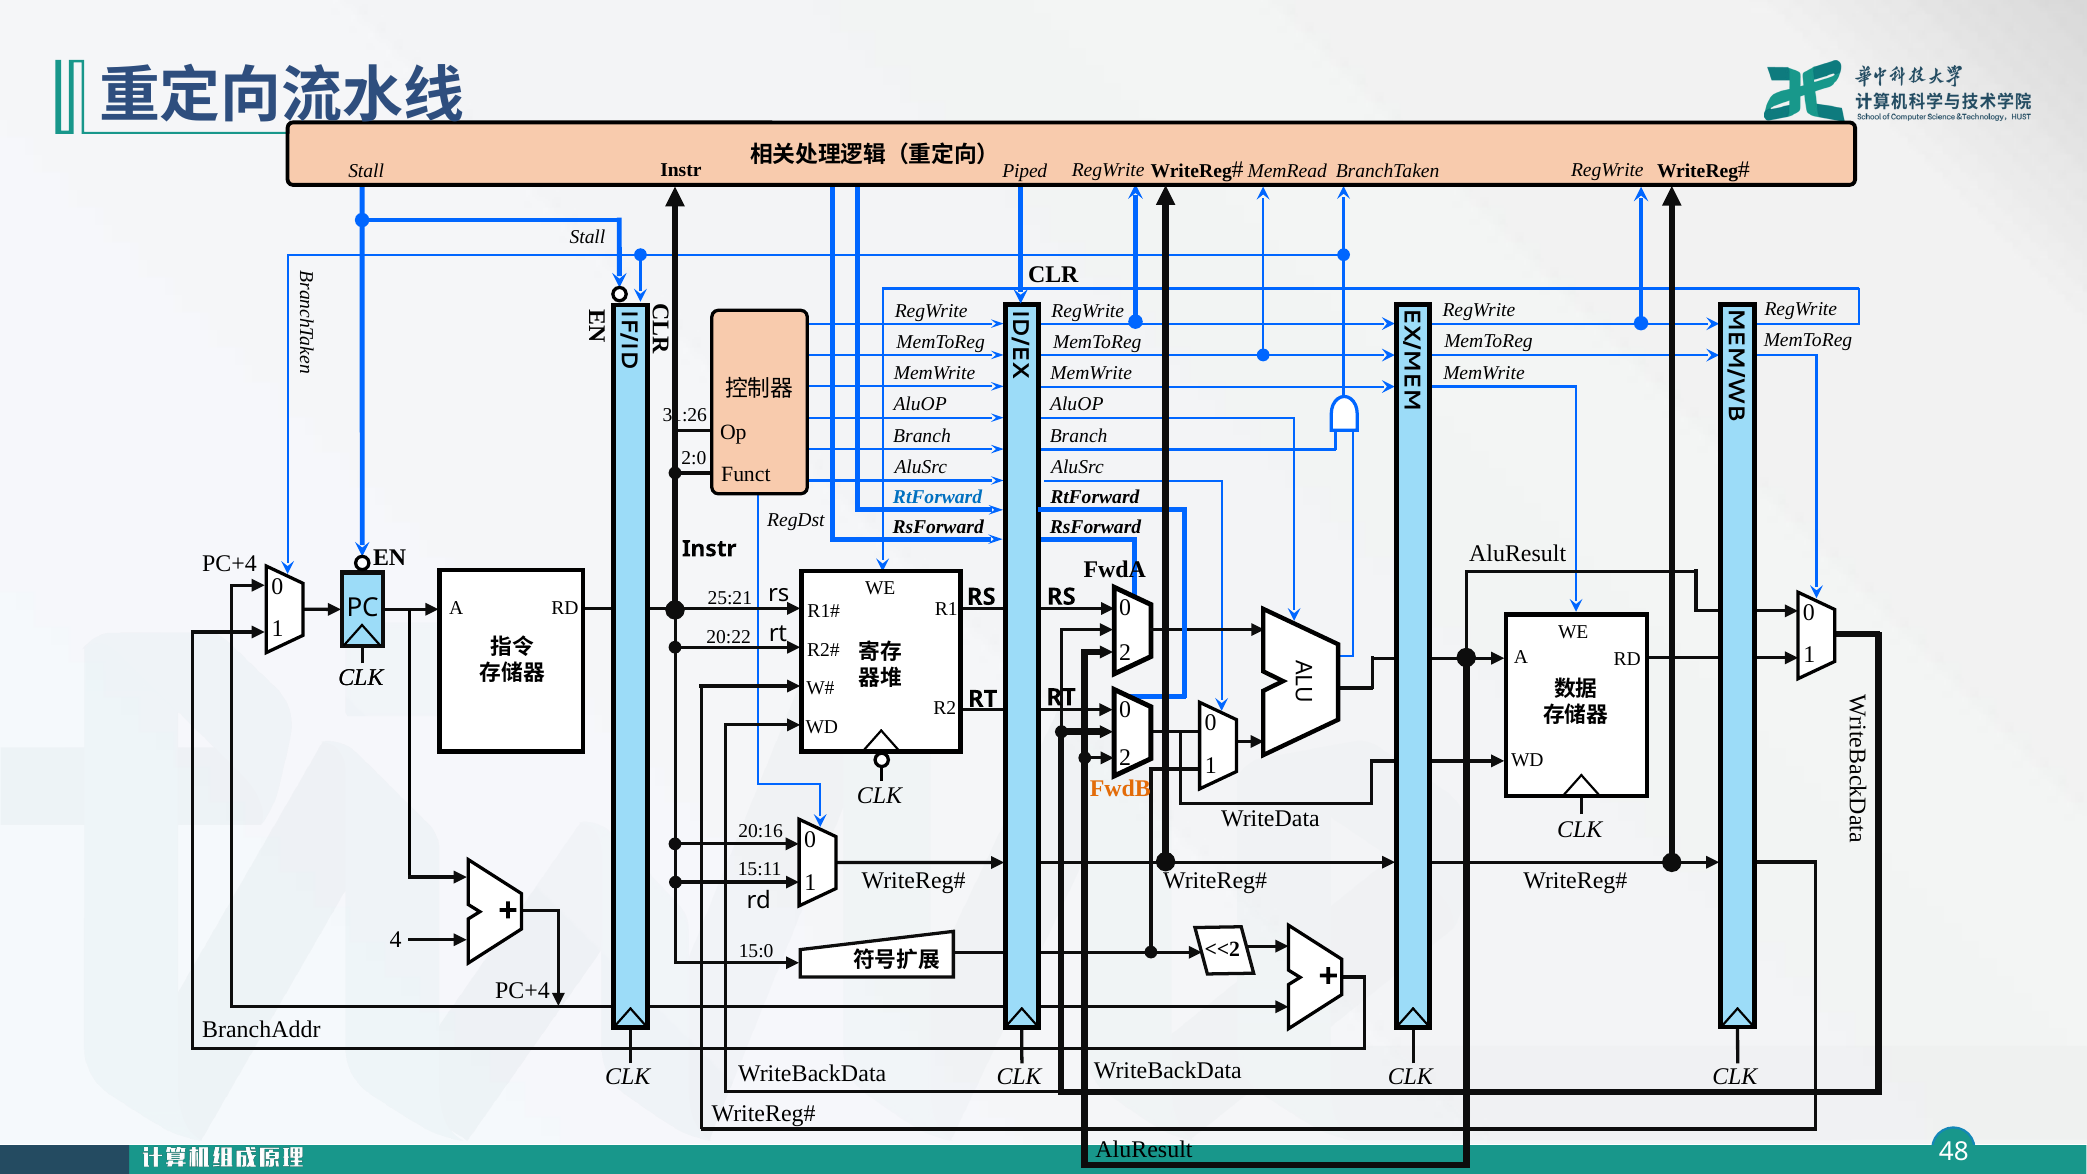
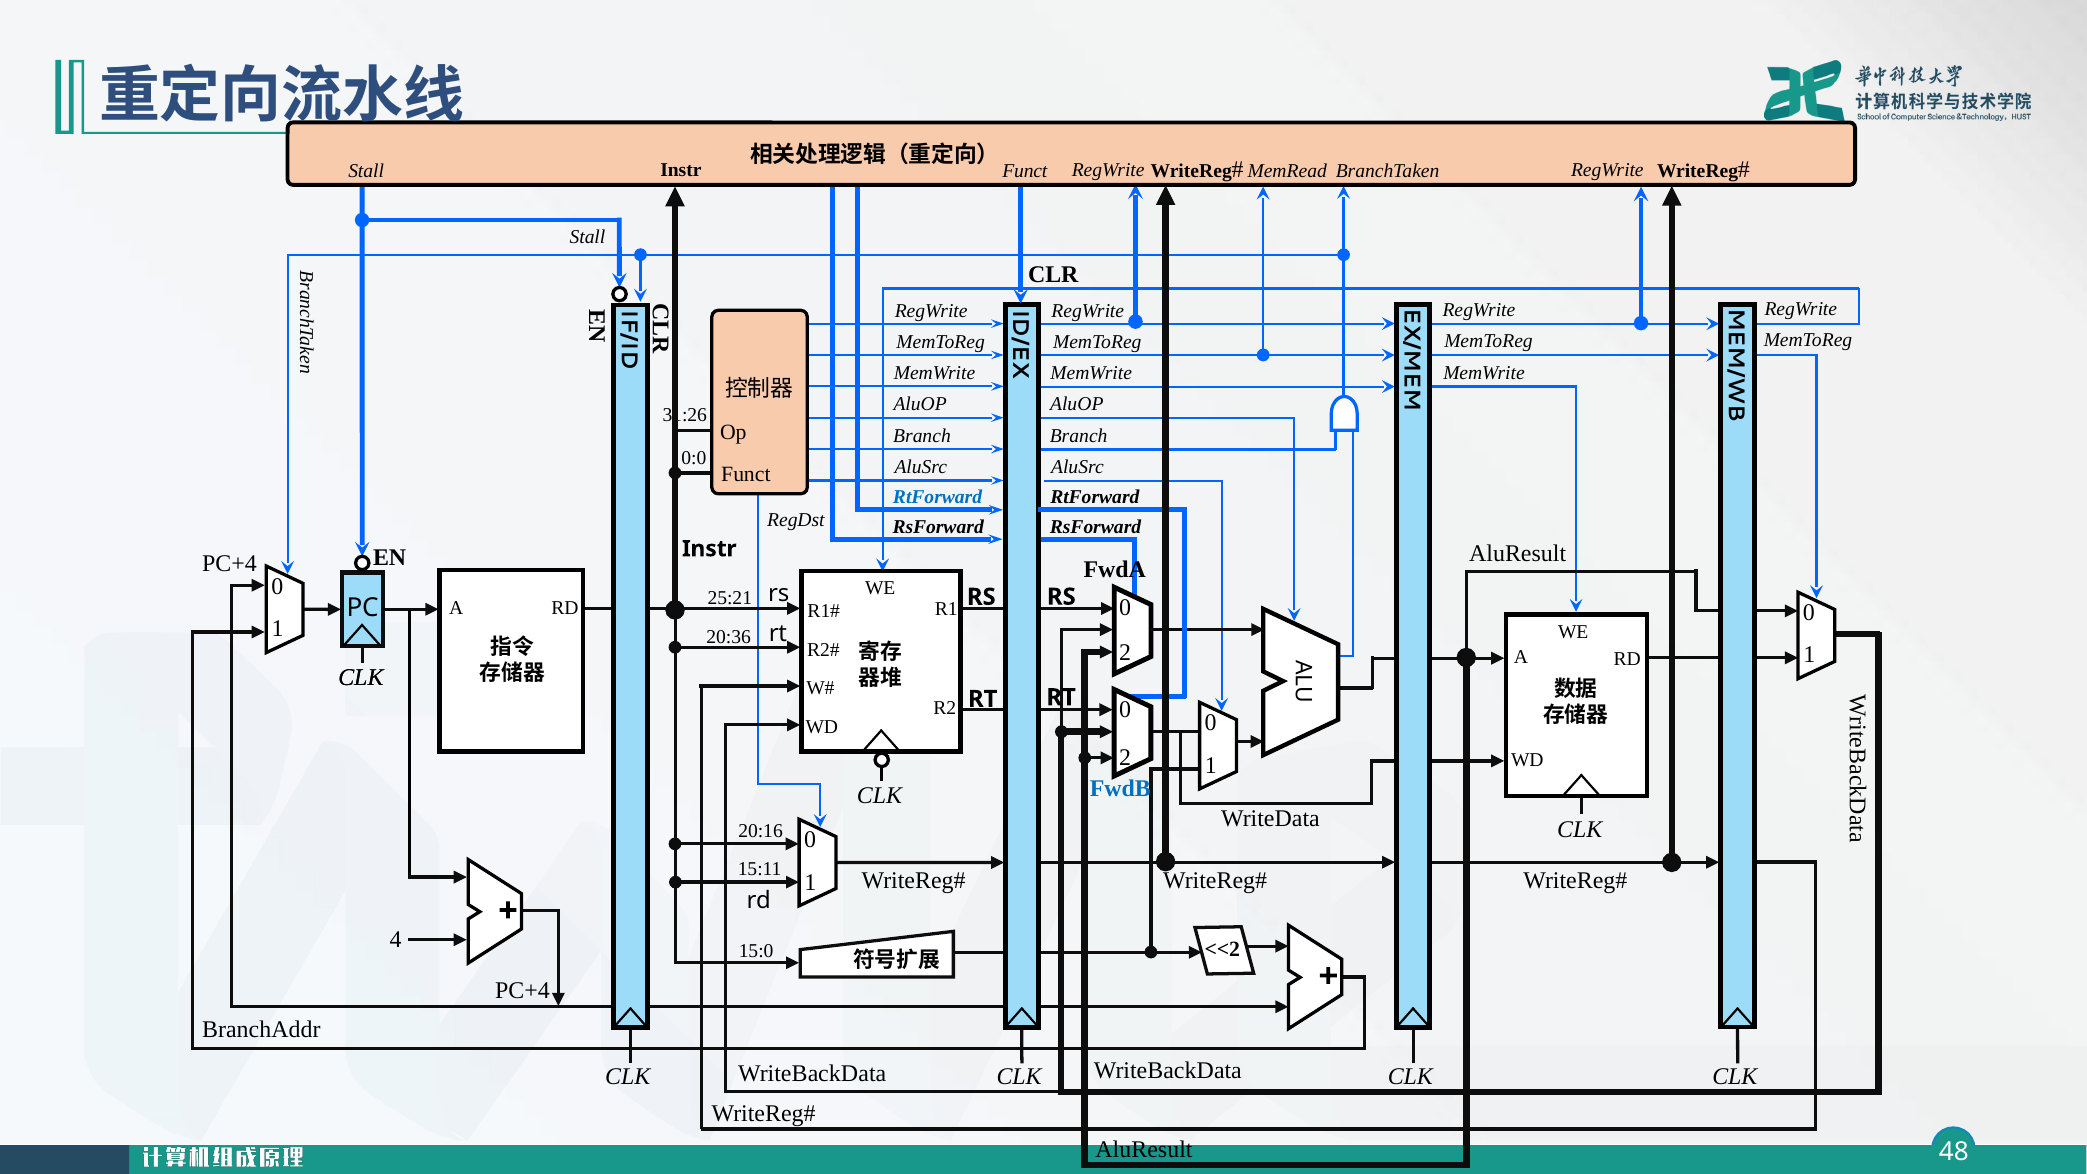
Stall Piped: Piped -> Funct
2:0: 2:0 -> 0:0
20:22: 20:22 -> 20:36
FwdB colour: orange -> blue
